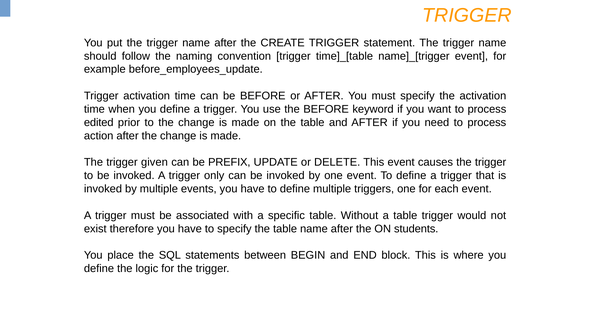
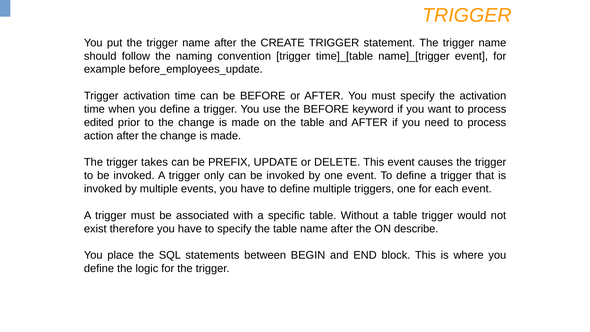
given: given -> takes
students: students -> describe
